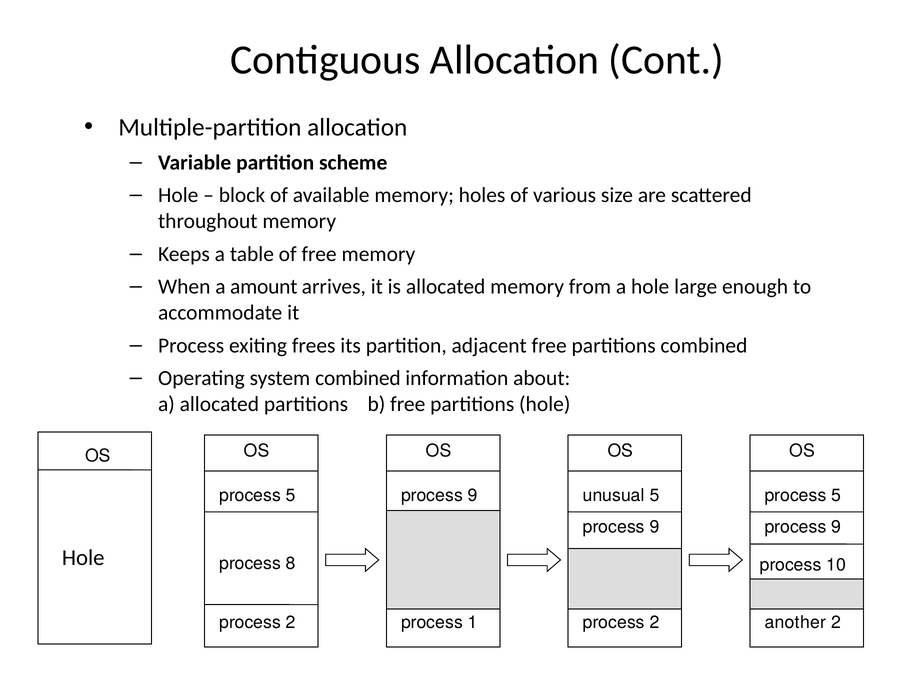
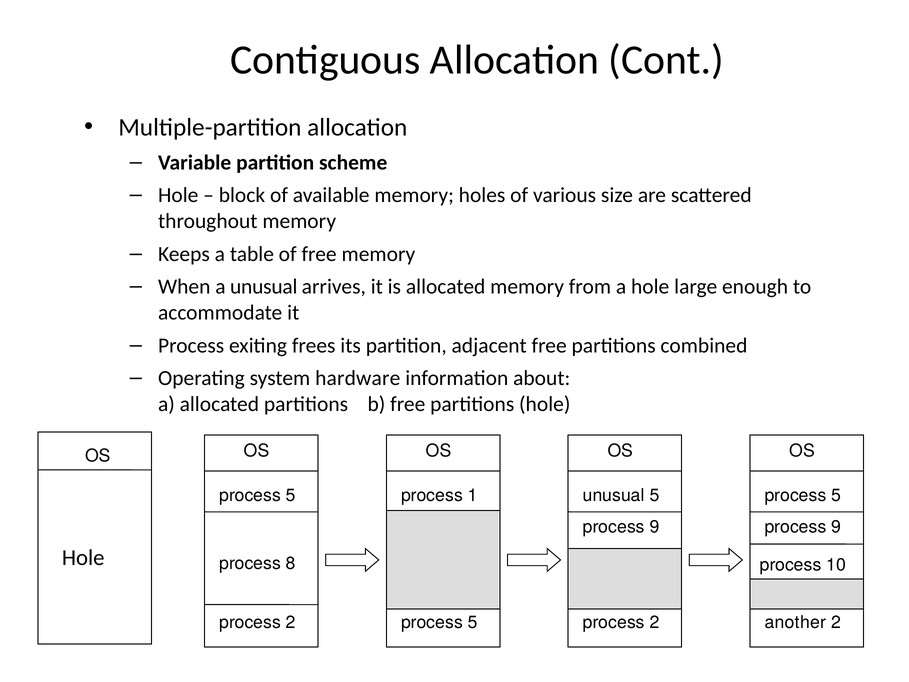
a amount: amount -> unusual
system combined: combined -> hardware
9 at (473, 495): 9 -> 1
1 at (473, 622): 1 -> 5
